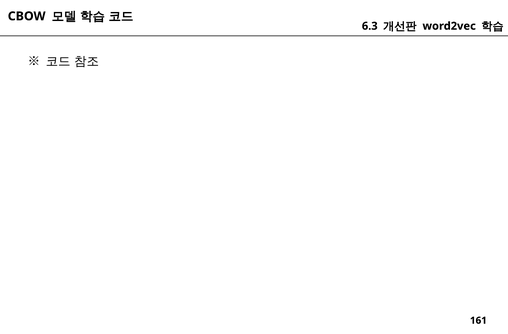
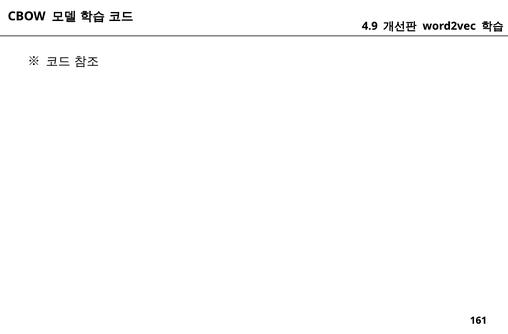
6.3: 6.3 -> 4.9
